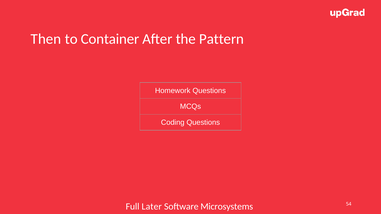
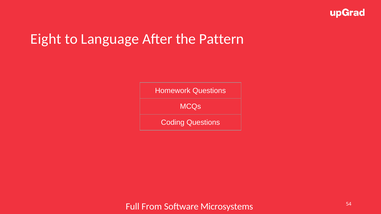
Then: Then -> Eight
Container: Container -> Language
Later: Later -> From
